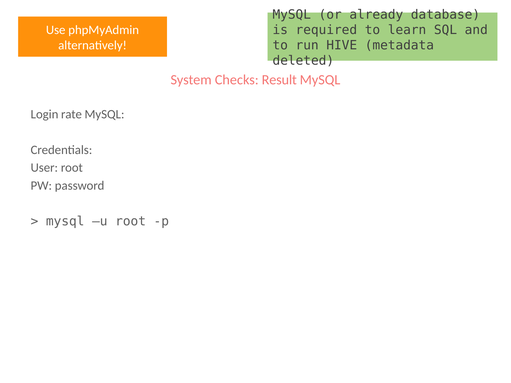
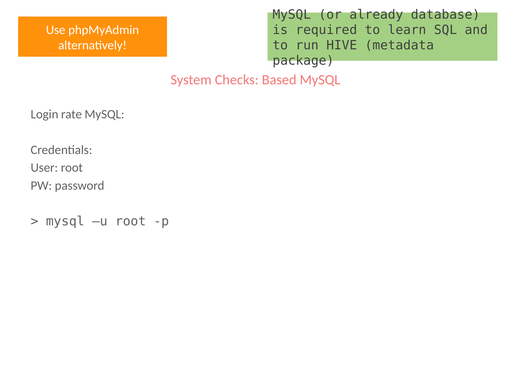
deleted: deleted -> package
Result: Result -> Based
